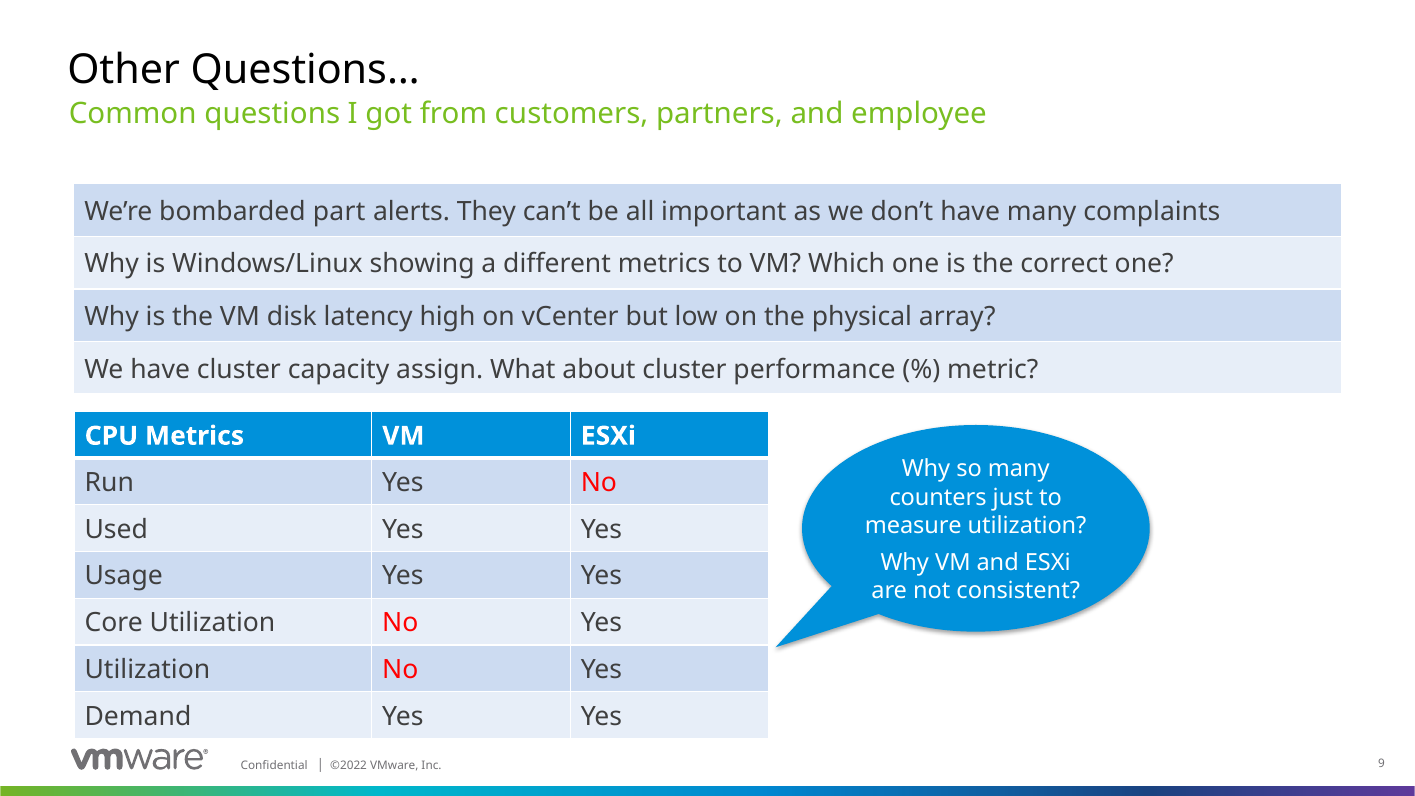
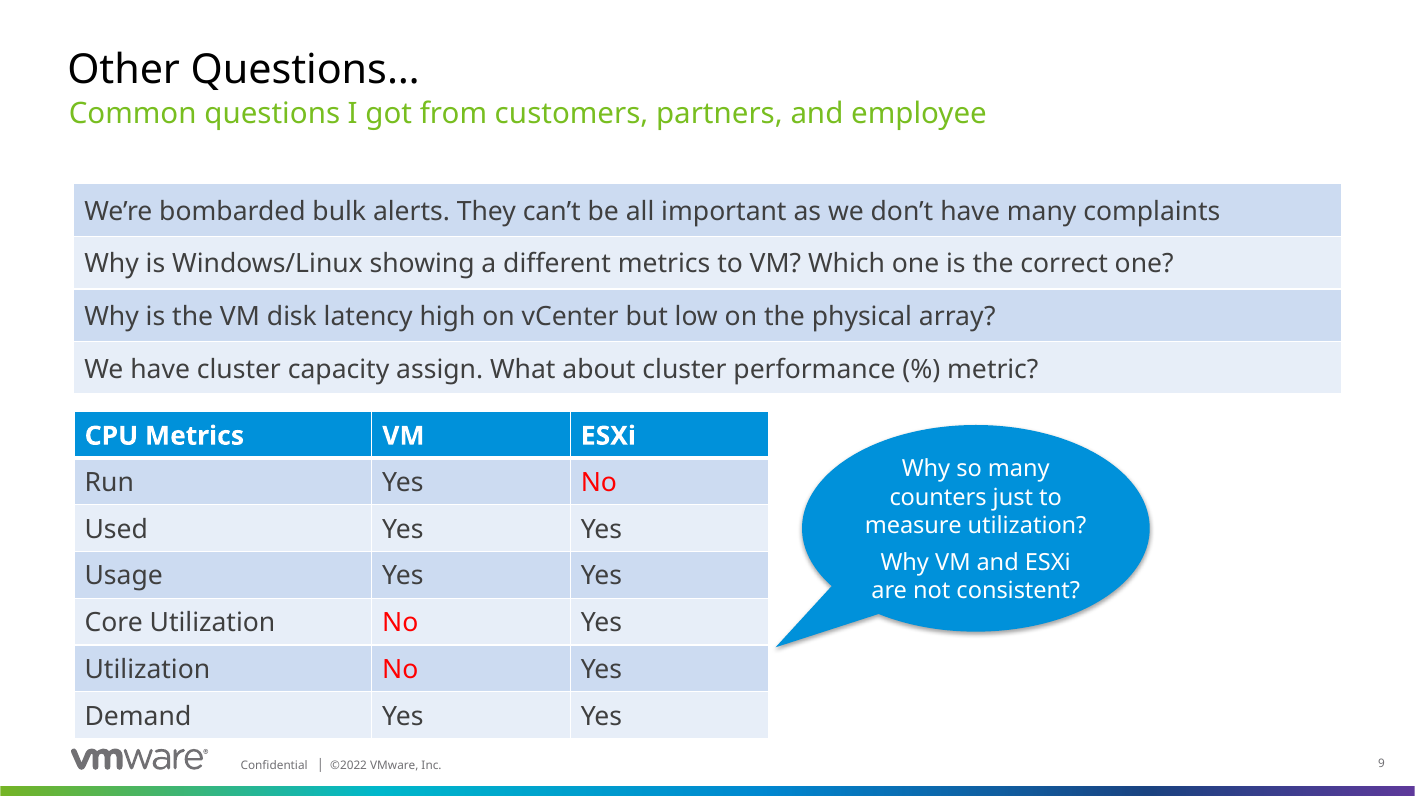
part: part -> bulk
